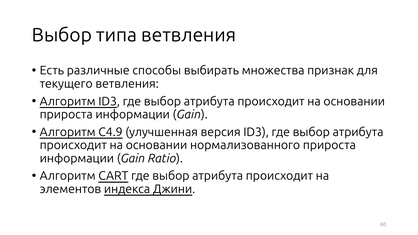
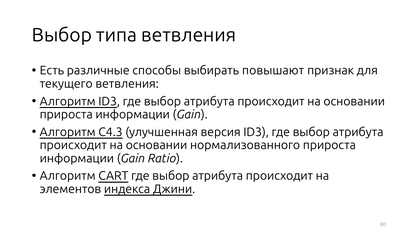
множества: множества -> повышают
C4.9: C4.9 -> C4.3
